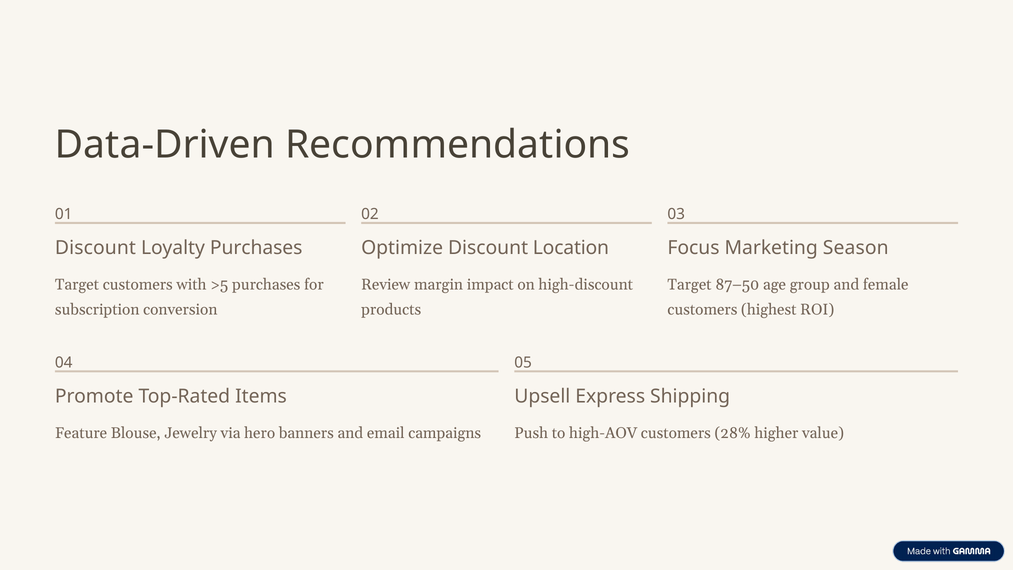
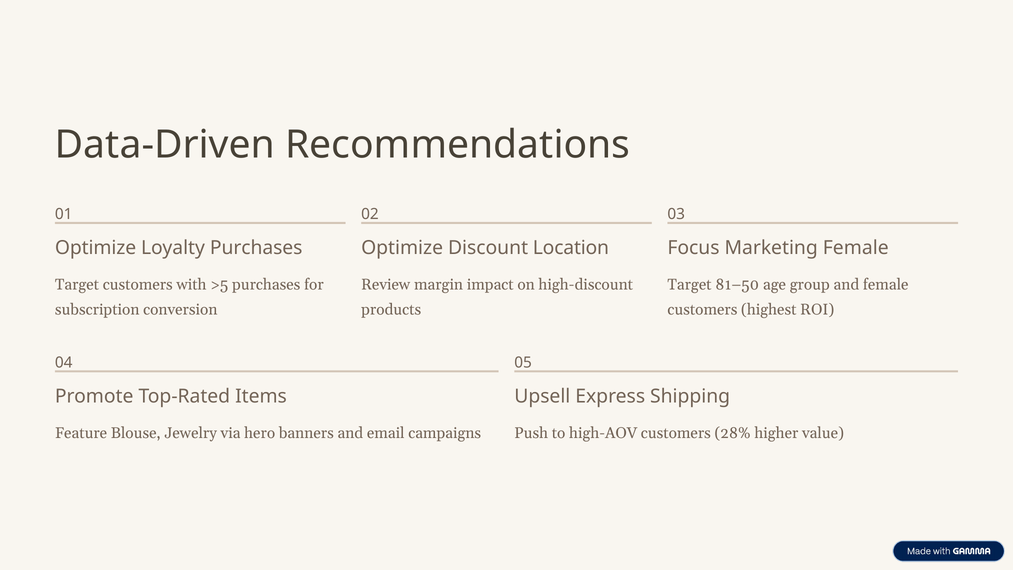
Discount at (95, 248): Discount -> Optimize
Marketing Season: Season -> Female
87–50: 87–50 -> 81–50
